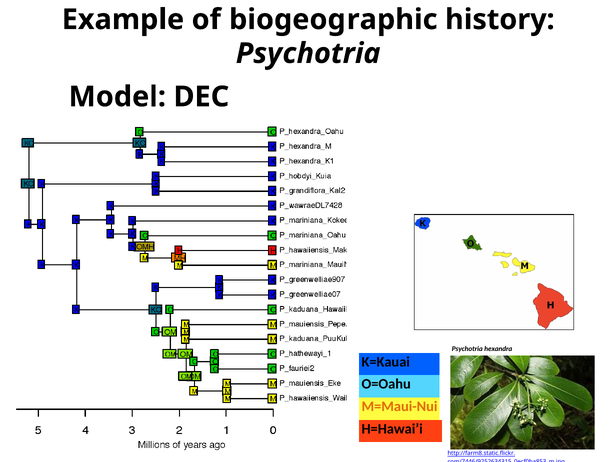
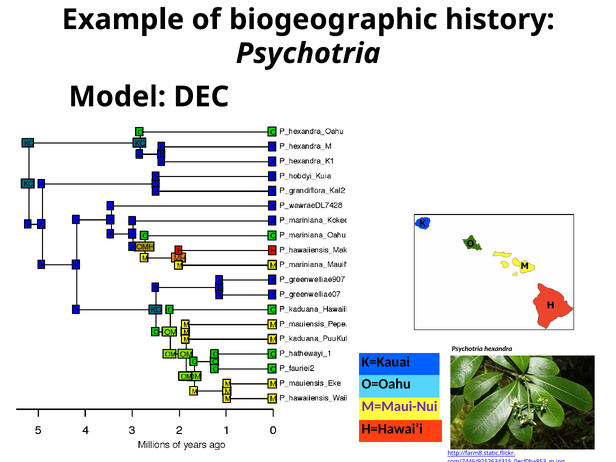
M=Maui-Nui colour: orange -> purple
